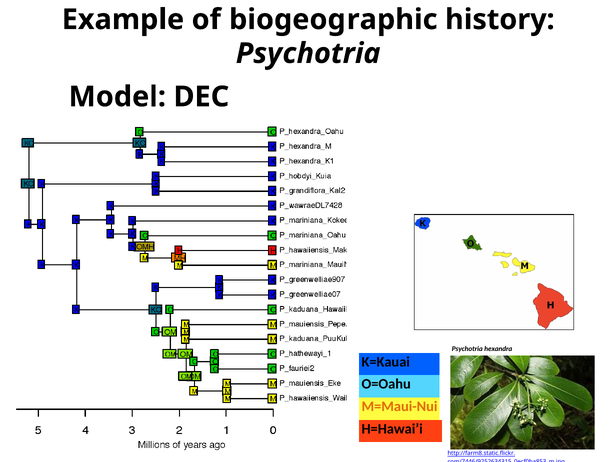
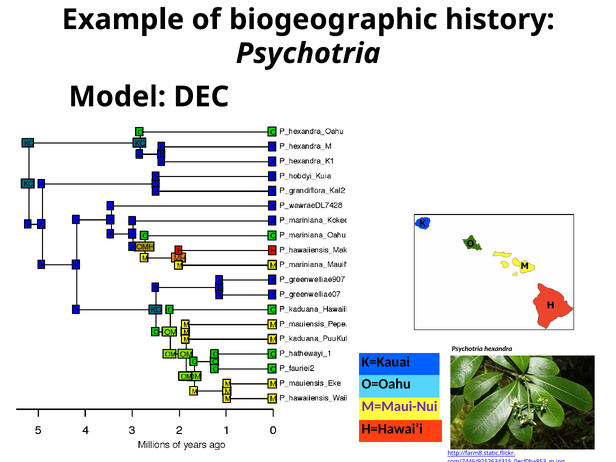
M=Maui-Nui colour: orange -> purple
